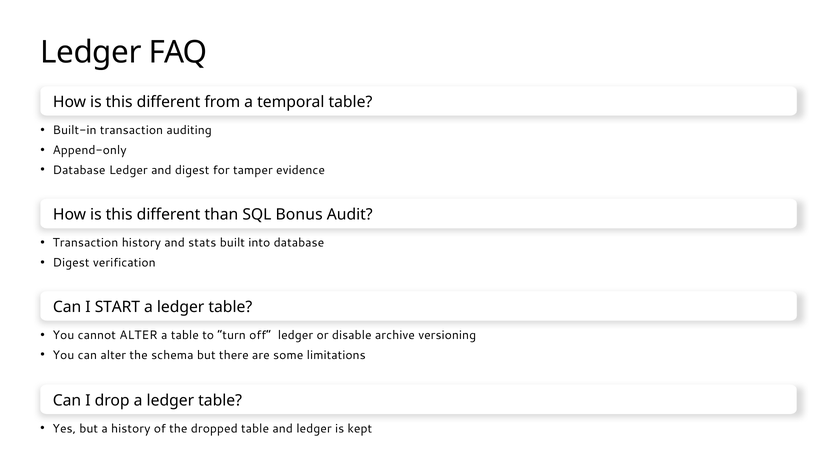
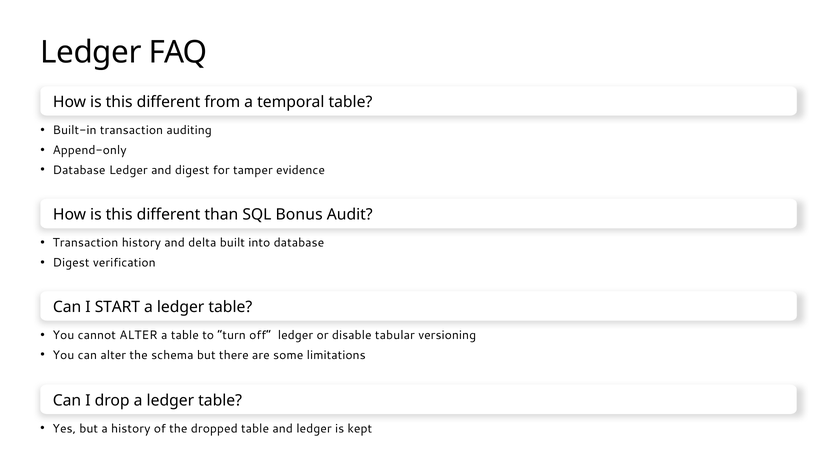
stats: stats -> delta
archive: archive -> tabular
